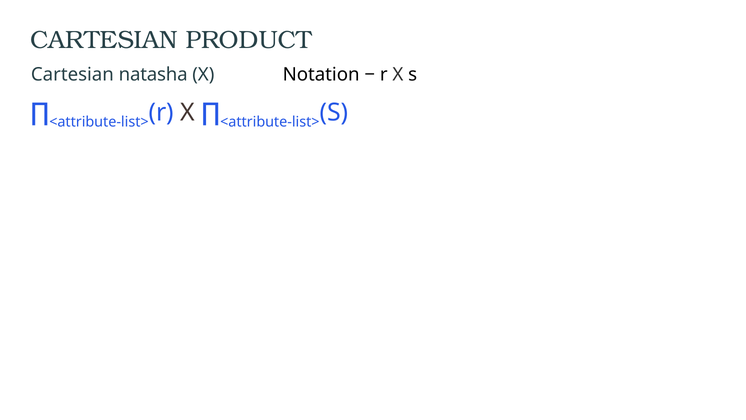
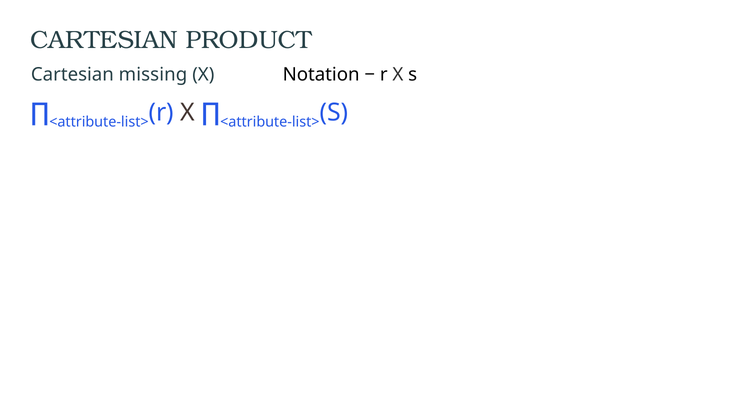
natasha: natasha -> missing
